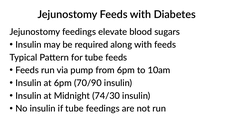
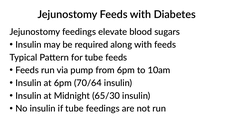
70/90: 70/90 -> 70/64
74/30: 74/30 -> 65/30
